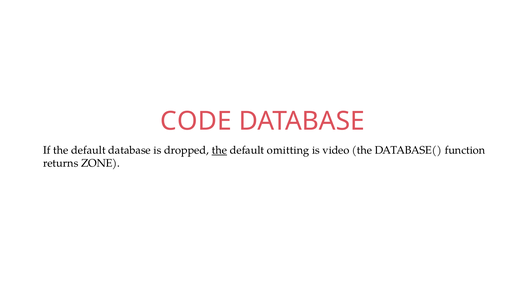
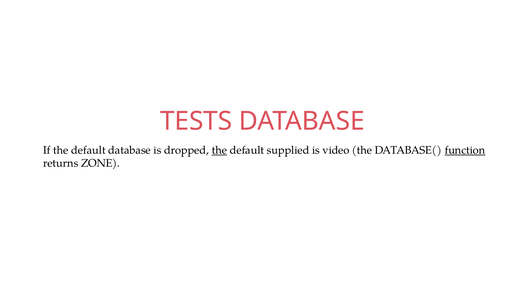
CODE: CODE -> TESTS
omitting: omitting -> supplied
function underline: none -> present
